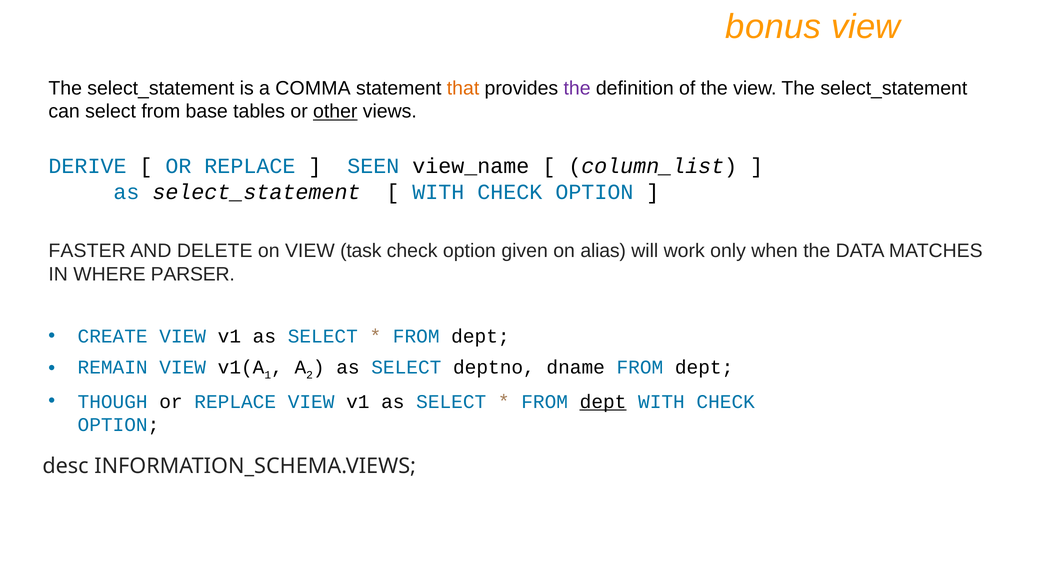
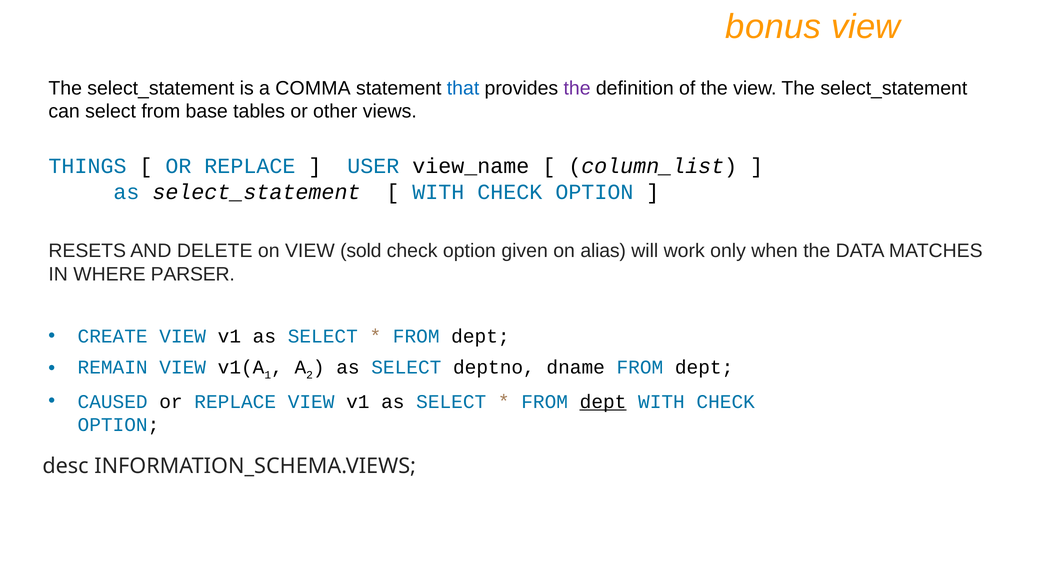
that colour: orange -> blue
other underline: present -> none
DERIVE: DERIVE -> THINGS
SEEN: SEEN -> USER
FASTER: FASTER -> RESETS
task: task -> sold
THOUGH: THOUGH -> CAUSED
